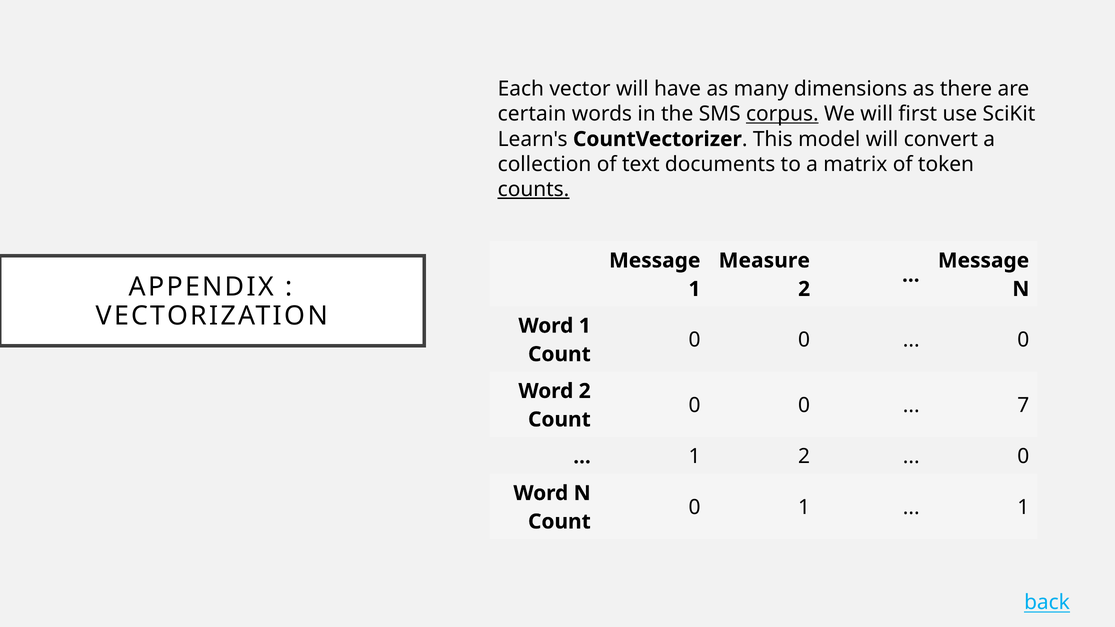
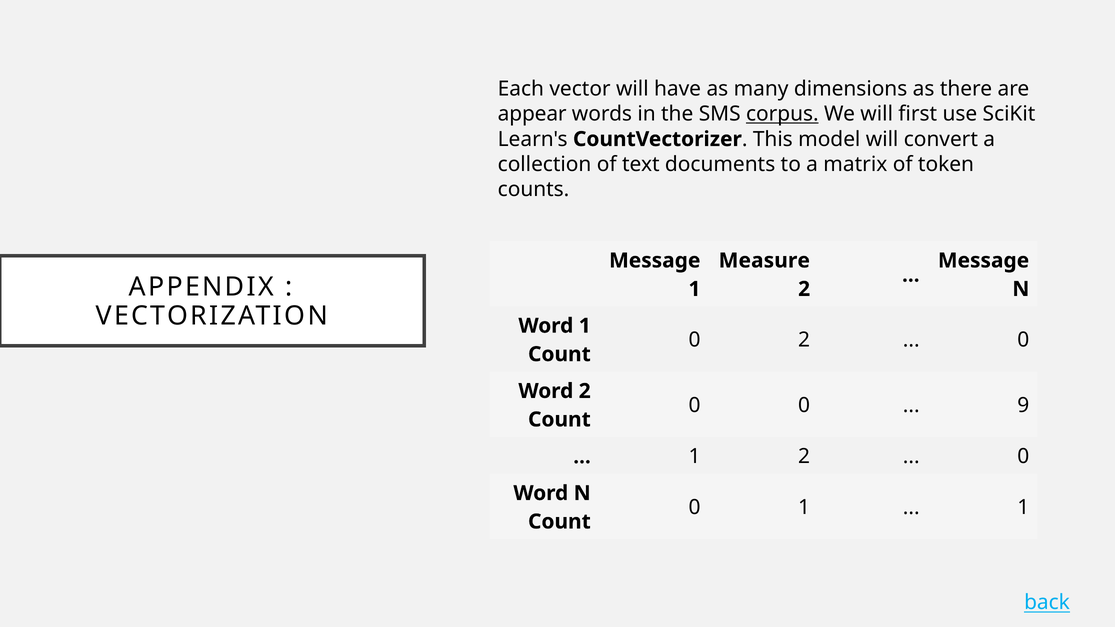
certain: certain -> appear
counts underline: present -> none
0 at (804, 340): 0 -> 2
7: 7 -> 9
